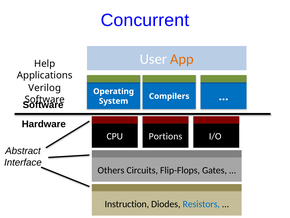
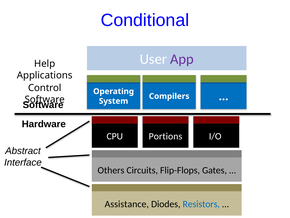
Concurrent: Concurrent -> Conditional
App colour: orange -> purple
Verilog: Verilog -> Control
Instruction: Instruction -> Assistance
